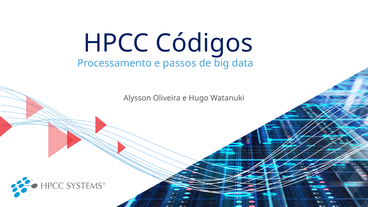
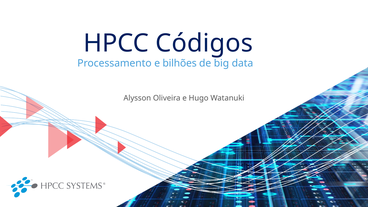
passos: passos -> bilhões
